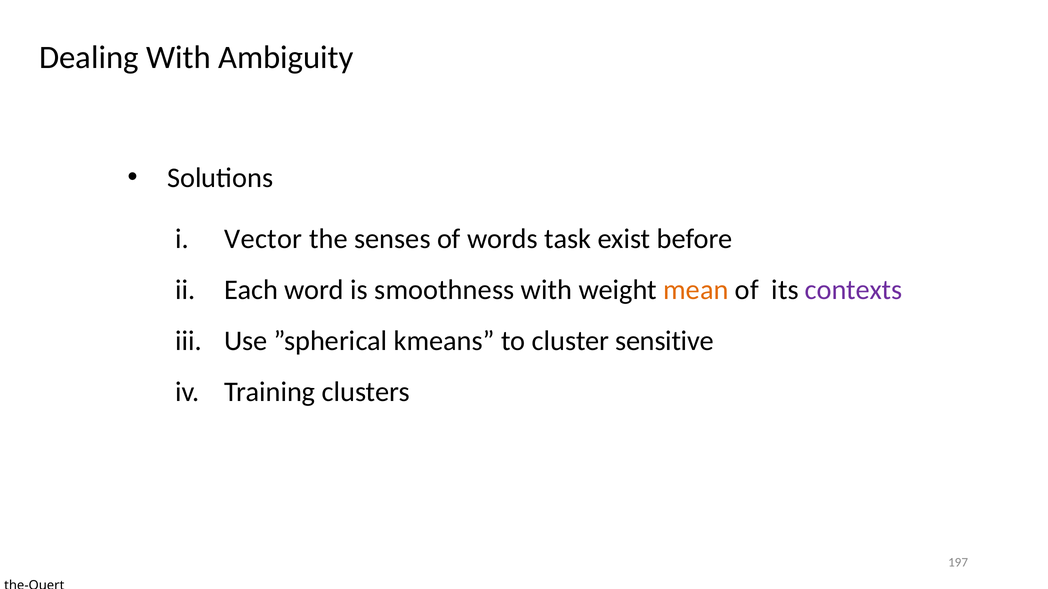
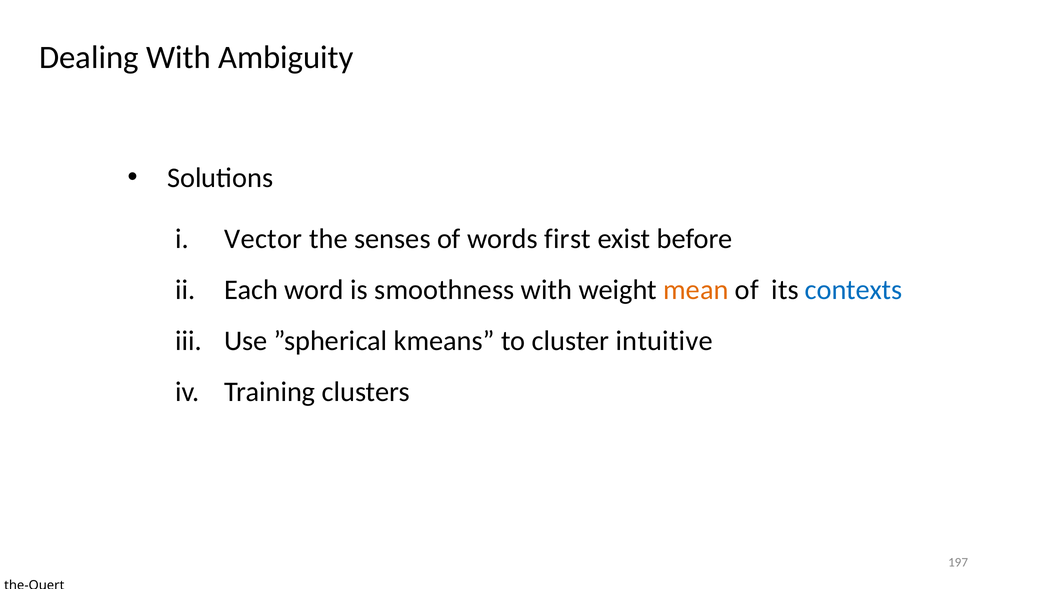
task: task -> first
contexts colour: purple -> blue
sensitive: sensitive -> intuitive
